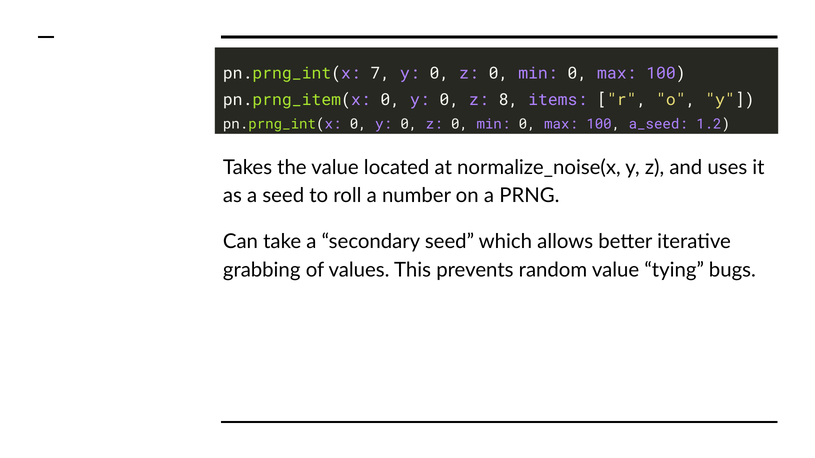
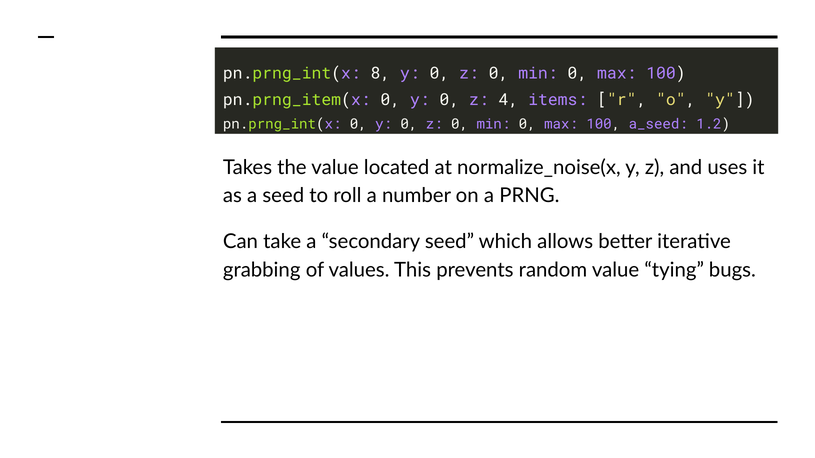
7: 7 -> 8
8: 8 -> 4
